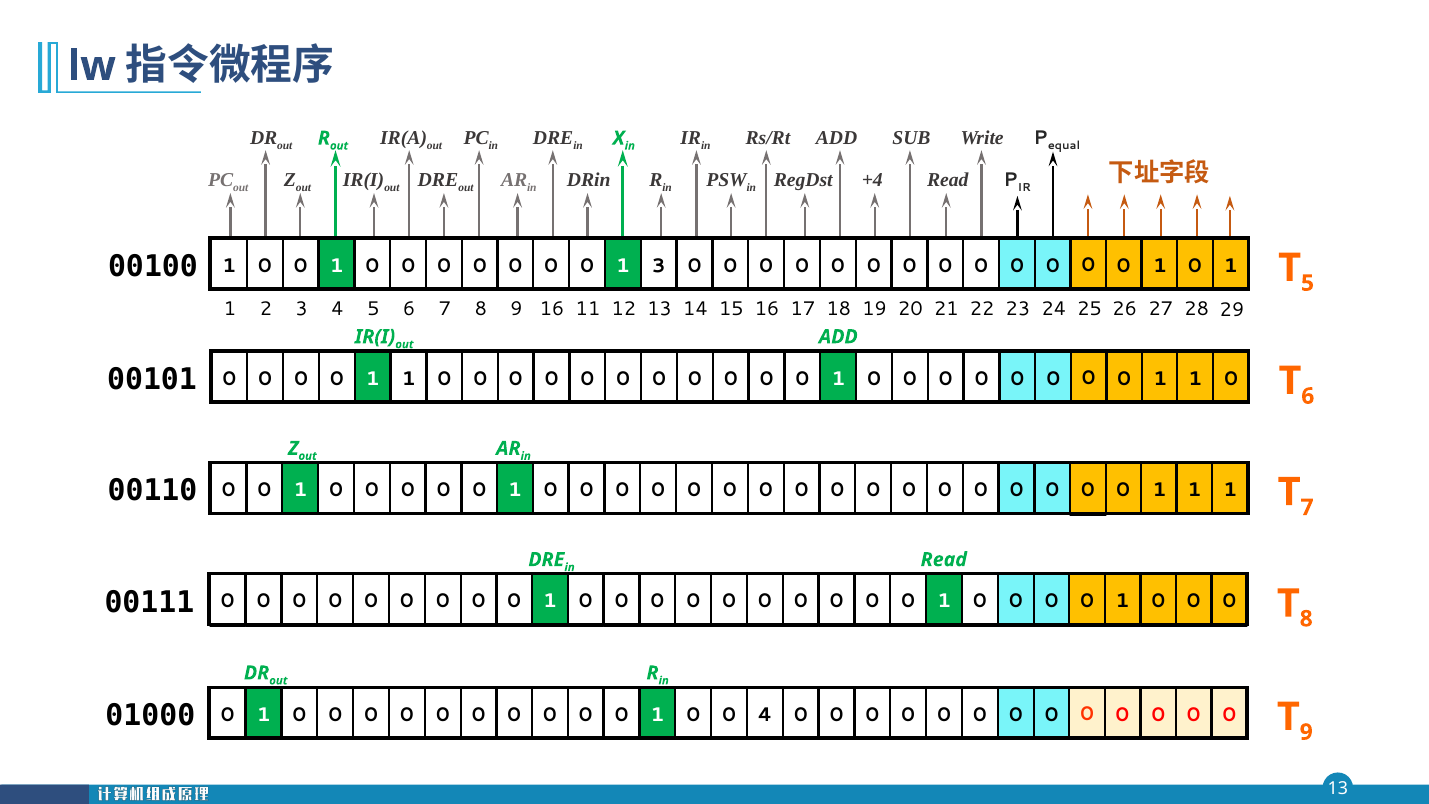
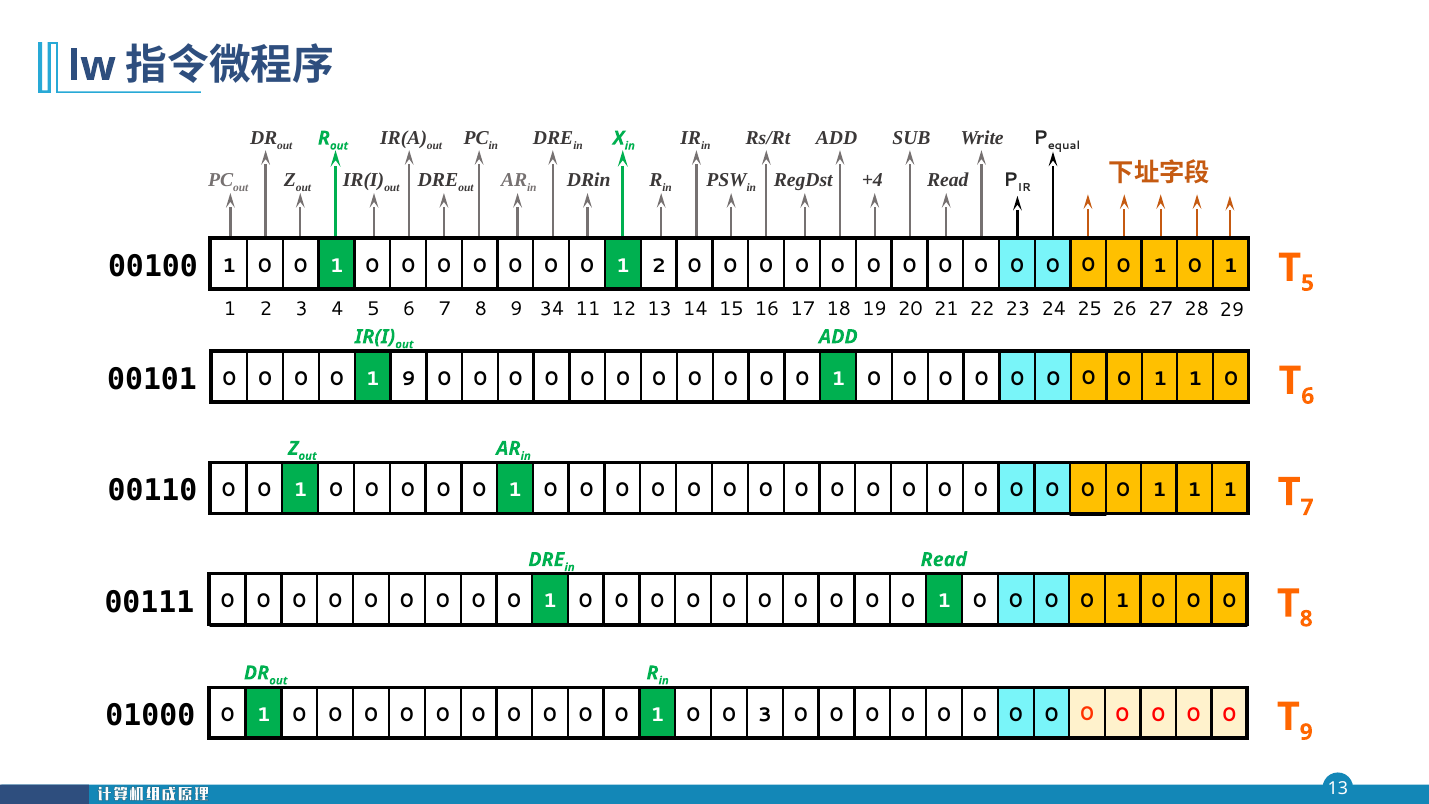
0 1 3: 3 -> 2
9 16: 16 -> 34
1 at (409, 378): 1 -> 9
0 4: 4 -> 3
